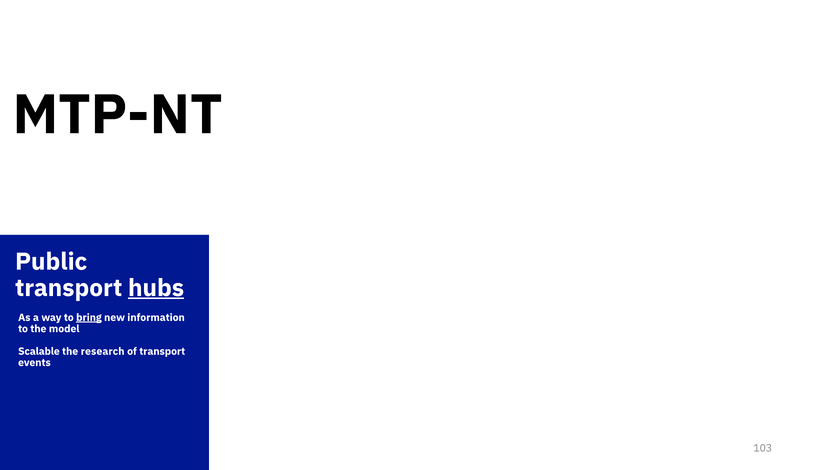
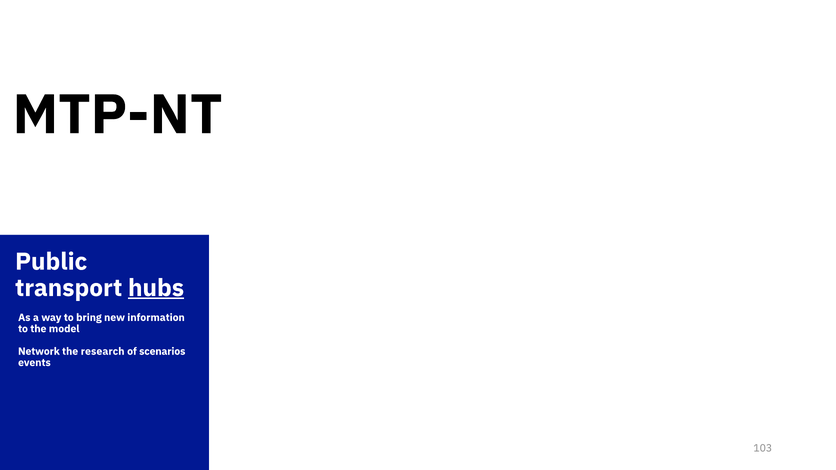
bring underline: present -> none
Scalable: Scalable -> Network
of transport: transport -> scenarios
